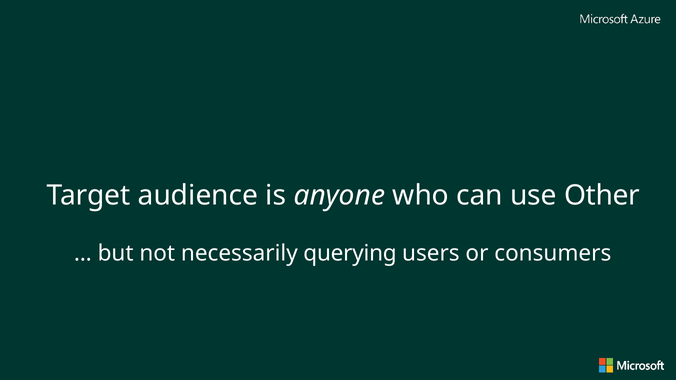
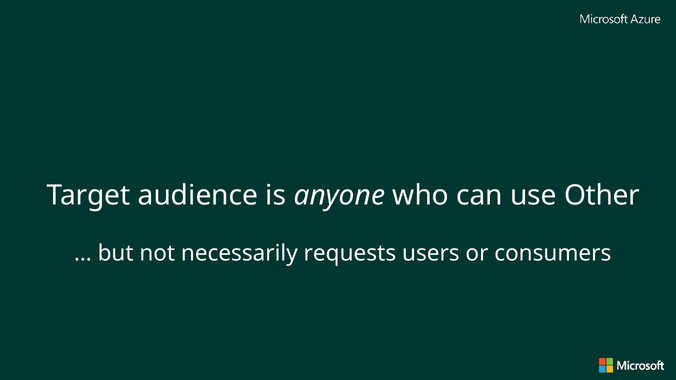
querying: querying -> requests
